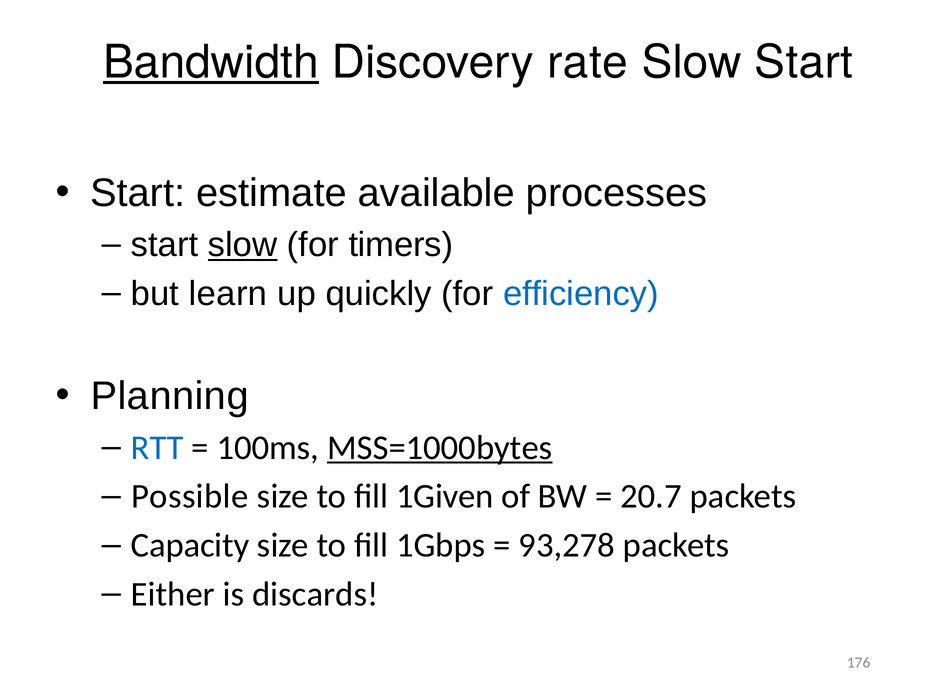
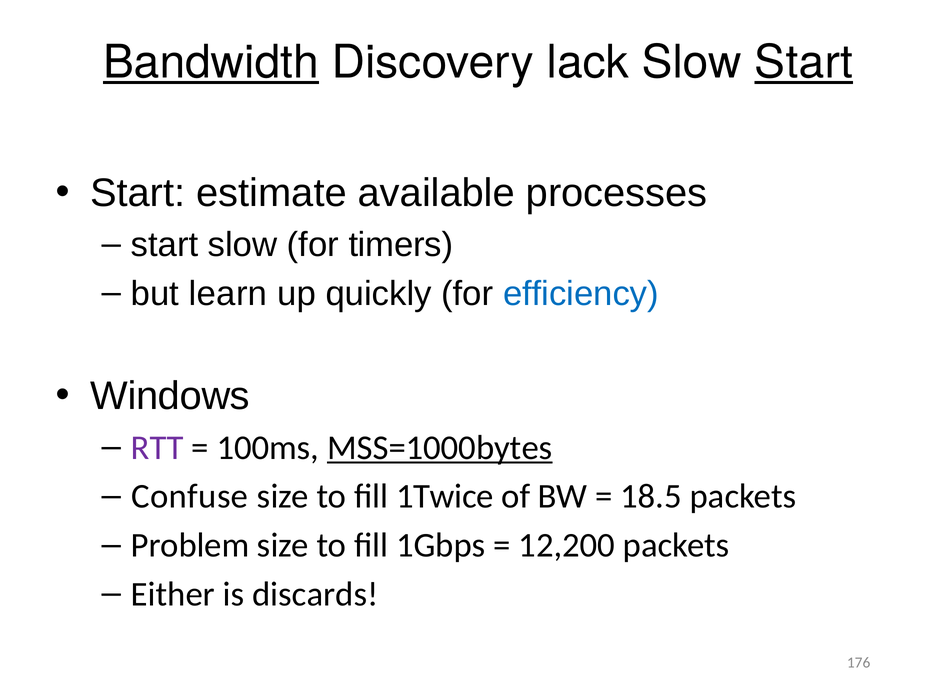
rate: rate -> lack
Start at (804, 63) underline: none -> present
slow at (243, 245) underline: present -> none
Planning: Planning -> Windows
RTT colour: blue -> purple
Possible: Possible -> Confuse
1Given: 1Given -> 1Twice
20.7: 20.7 -> 18.5
Capacity: Capacity -> Problem
93,278: 93,278 -> 12,200
